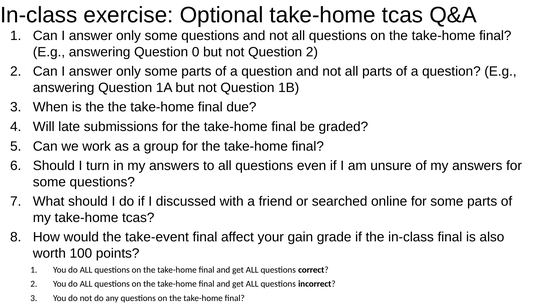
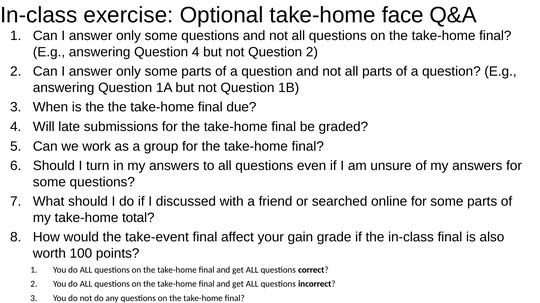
Optional take-home tcas: tcas -> face
Question 0: 0 -> 4
my take-home tcas: tcas -> total
